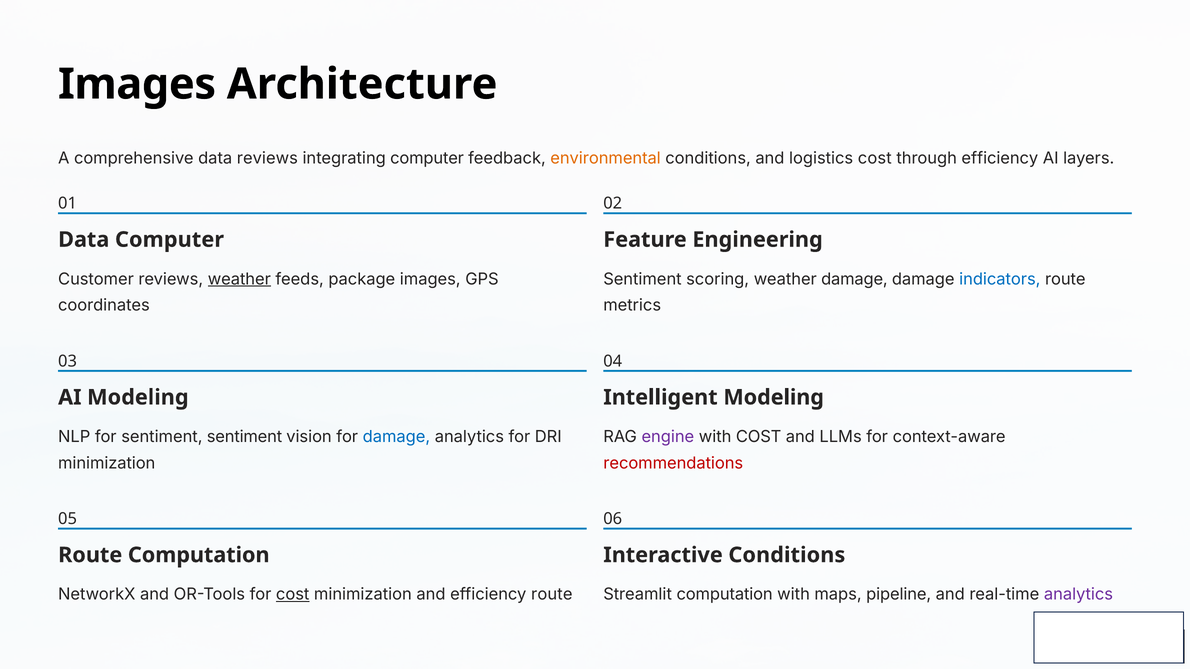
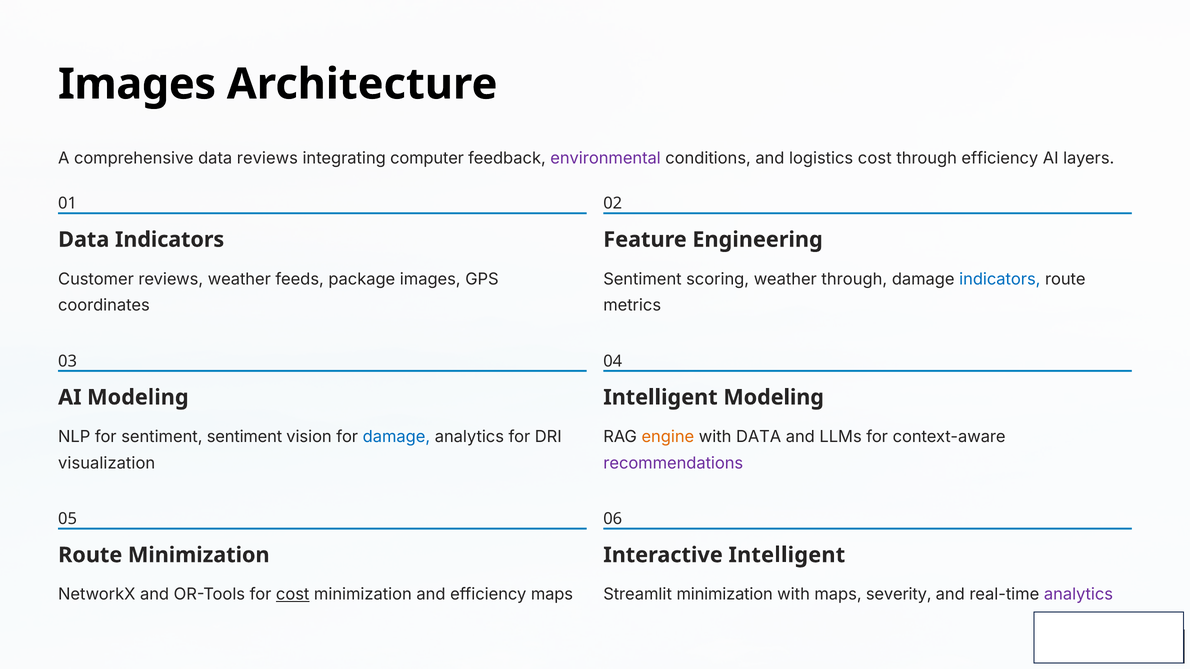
environmental colour: orange -> purple
Data Computer: Computer -> Indicators
weather at (239, 279) underline: present -> none
weather damage: damage -> through
engine colour: purple -> orange
with COST: COST -> DATA
minimization at (107, 463): minimization -> visualization
recommendations colour: red -> purple
Route Computation: Computation -> Minimization
Interactive Conditions: Conditions -> Intelligent
efficiency route: route -> maps
Streamlit computation: computation -> minimization
pipeline: pipeline -> severity
